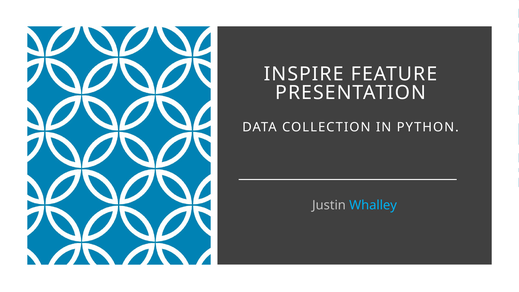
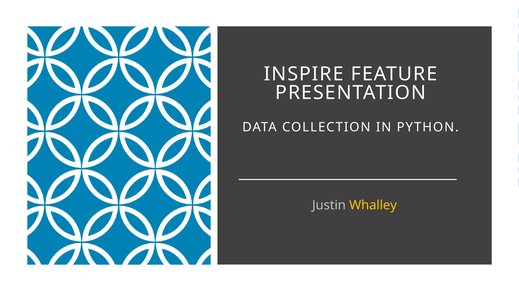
Whalley colour: light blue -> yellow
